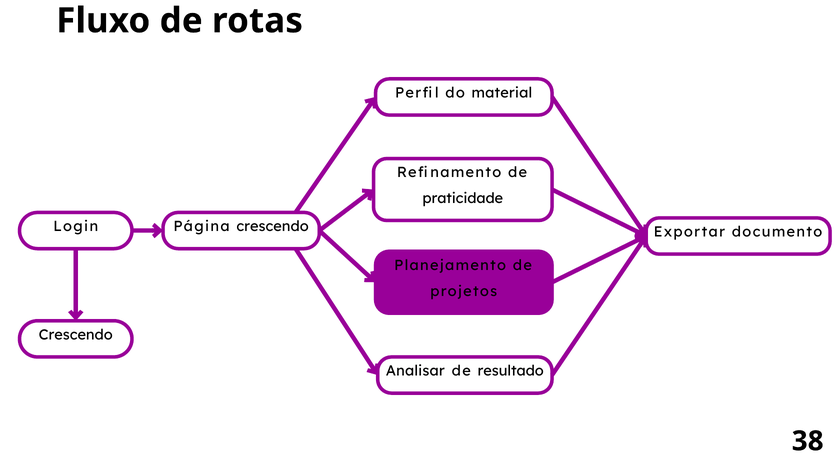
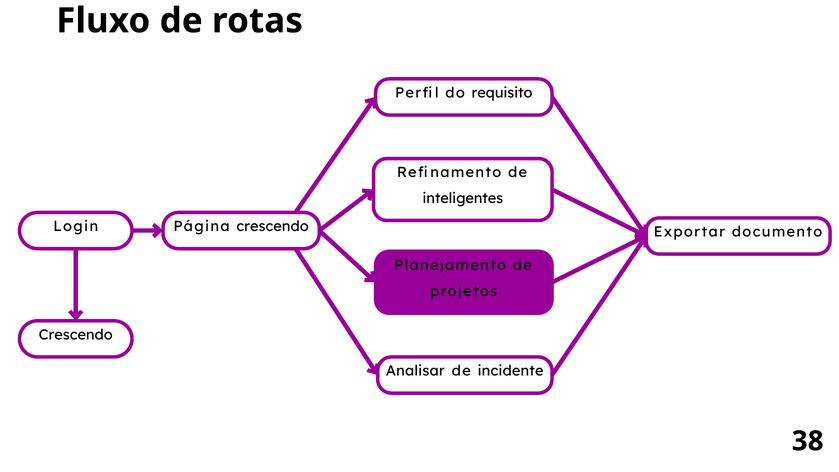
material: material -> requisito
praticidade: praticidade -> inteligentes
resultado: resultado -> incidente
